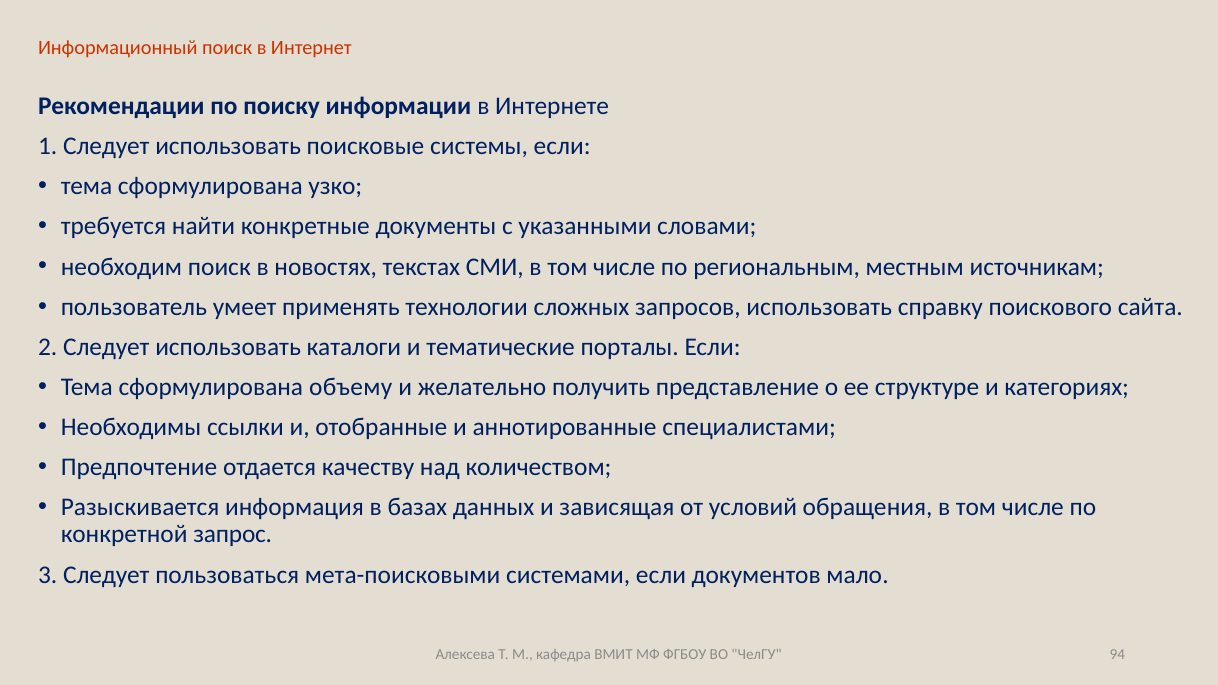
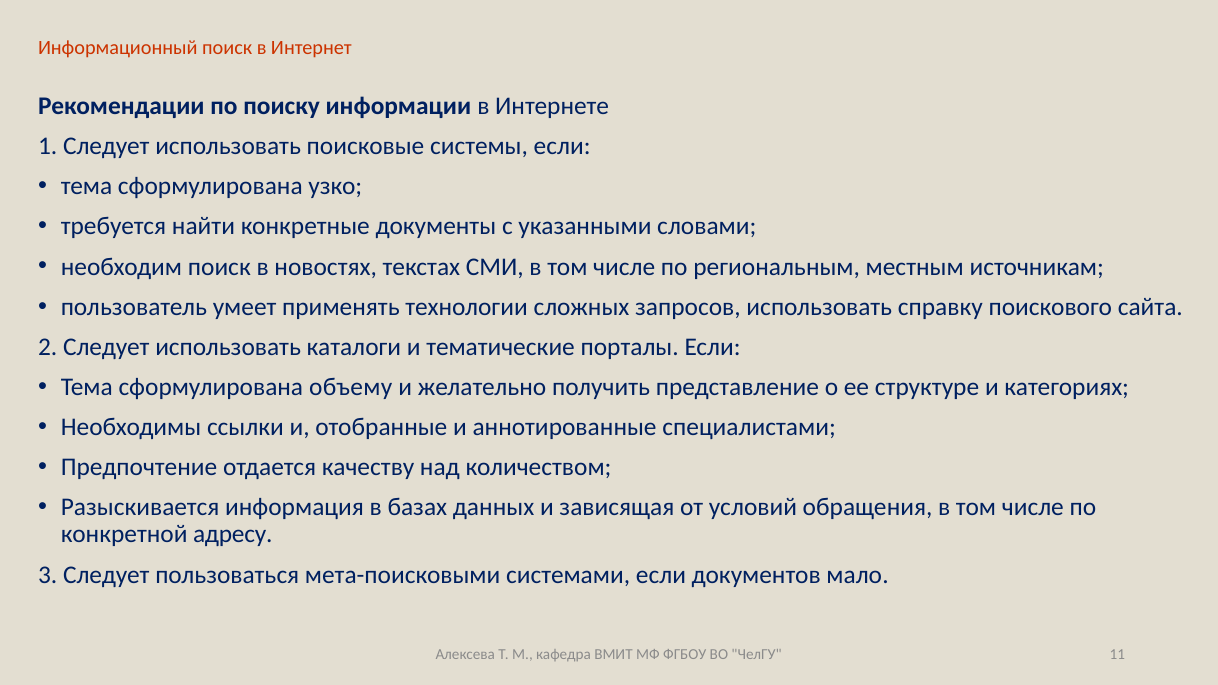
запрос: запрос -> адресу
94: 94 -> 11
